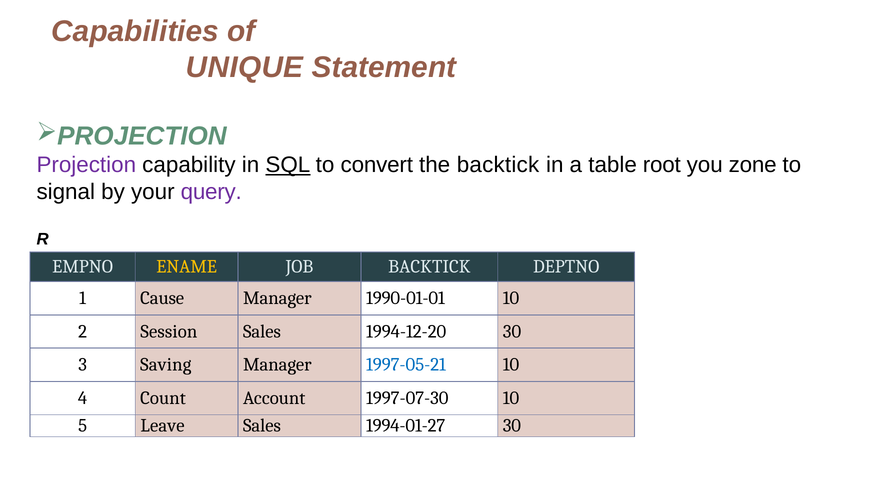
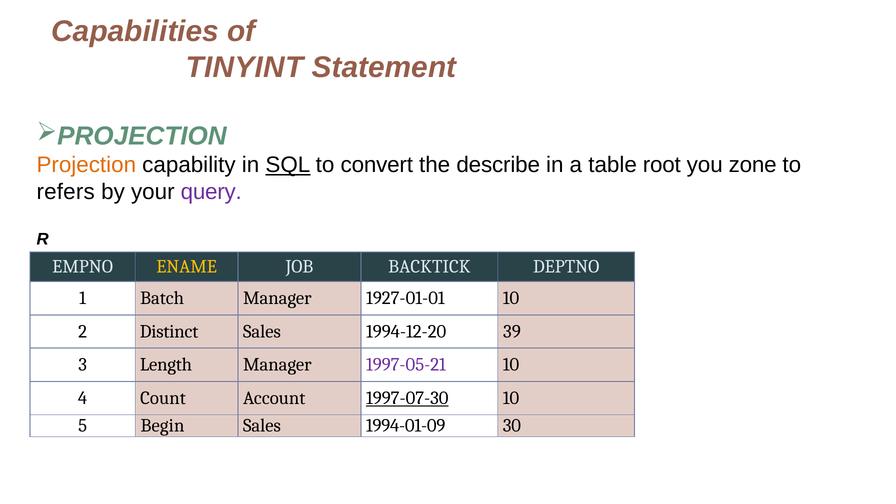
UNIQUE: UNIQUE -> TINYINT
Projection colour: purple -> orange
the backtick: backtick -> describe
signal: signal -> refers
Cause: Cause -> Batch
1990-01-01: 1990-01-01 -> 1927-01-01
Session: Session -> Distinct
1994-12-20 30: 30 -> 39
Saving: Saving -> Length
1997-05-21 colour: blue -> purple
1997-07-30 underline: none -> present
Leave: Leave -> Begin
1994-01-27: 1994-01-27 -> 1994-01-09
